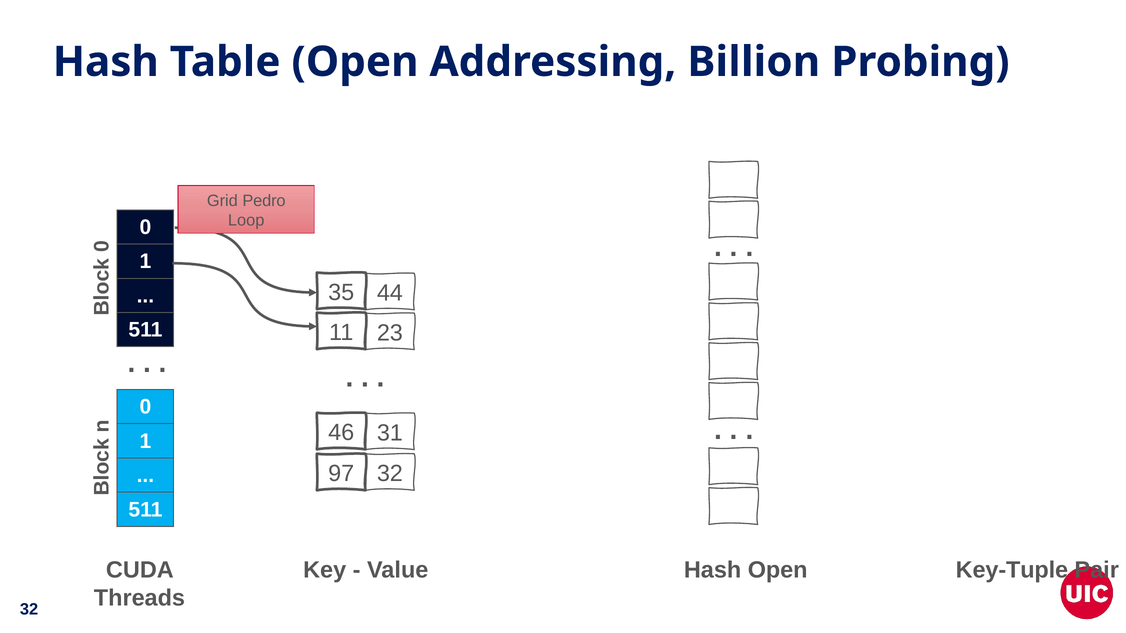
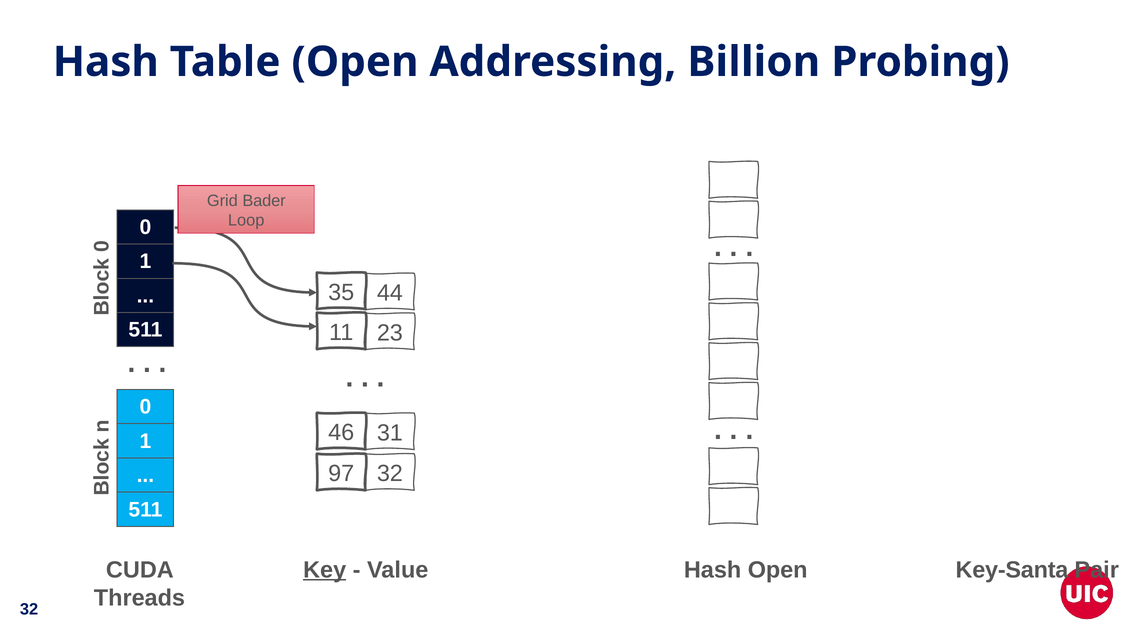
Pedro: Pedro -> Bader
Key underline: none -> present
Key-Tuple: Key-Tuple -> Key-Santa
